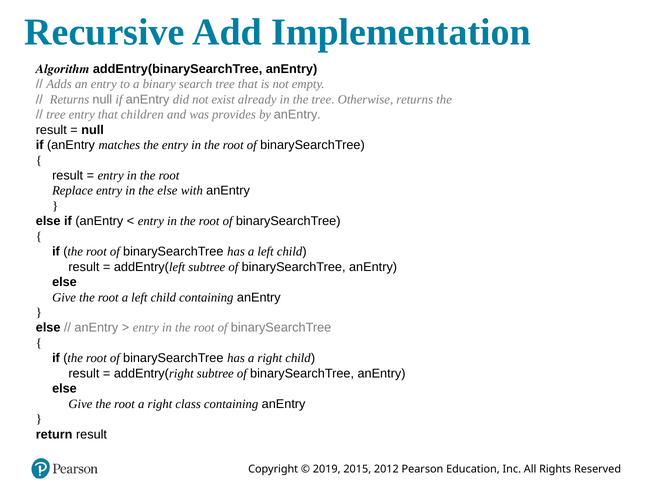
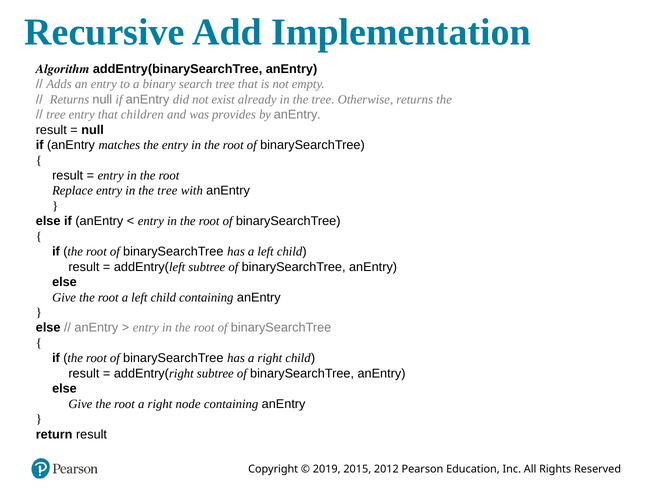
entry in the else: else -> tree
class: class -> node
